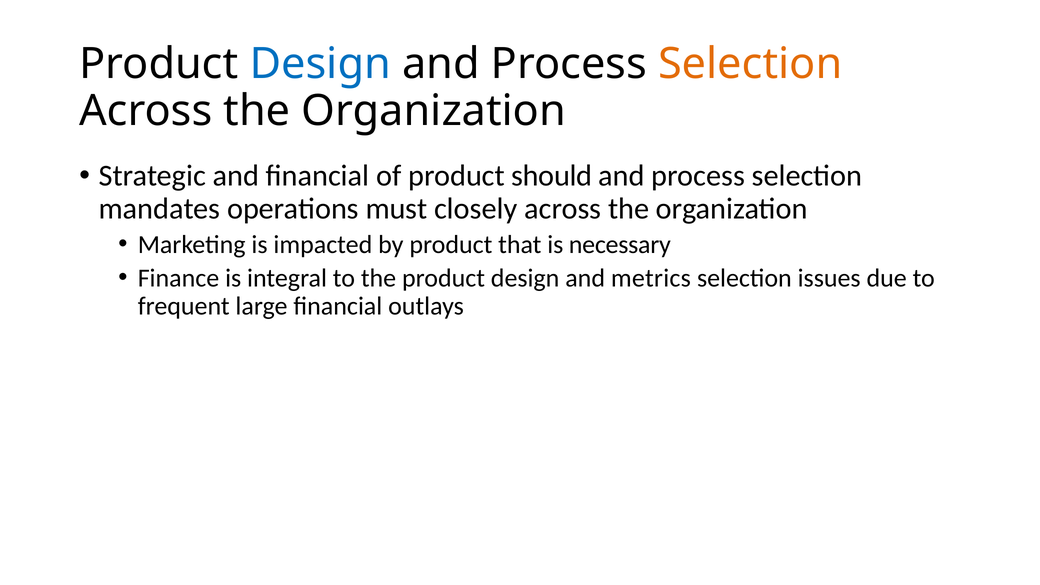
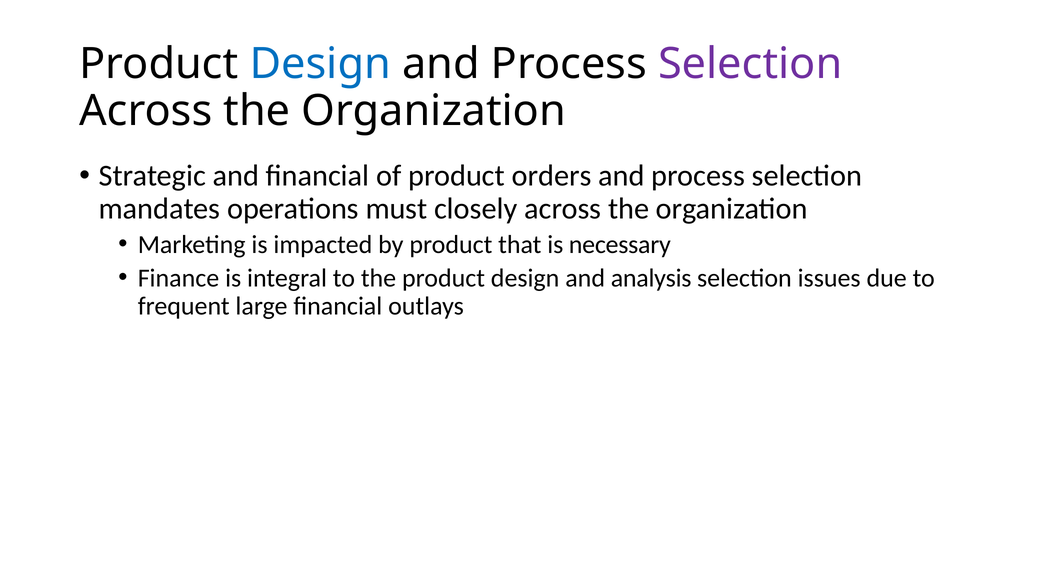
Selection at (750, 64) colour: orange -> purple
should: should -> orders
metrics: metrics -> analysis
